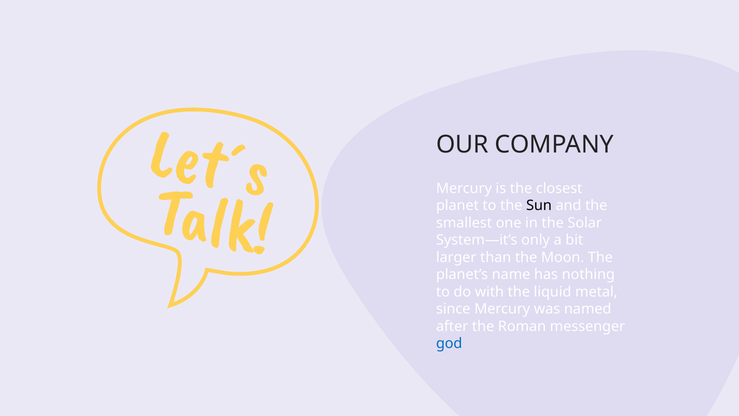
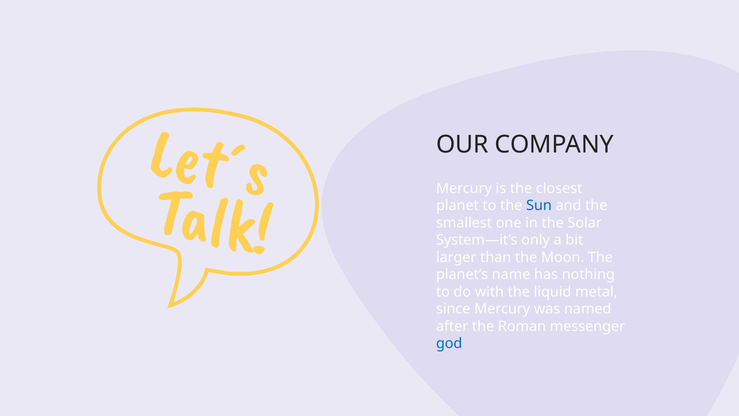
Sun colour: black -> blue
